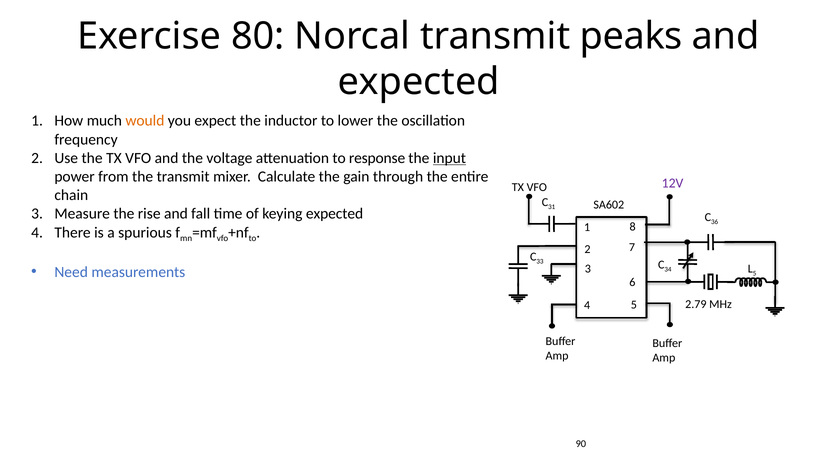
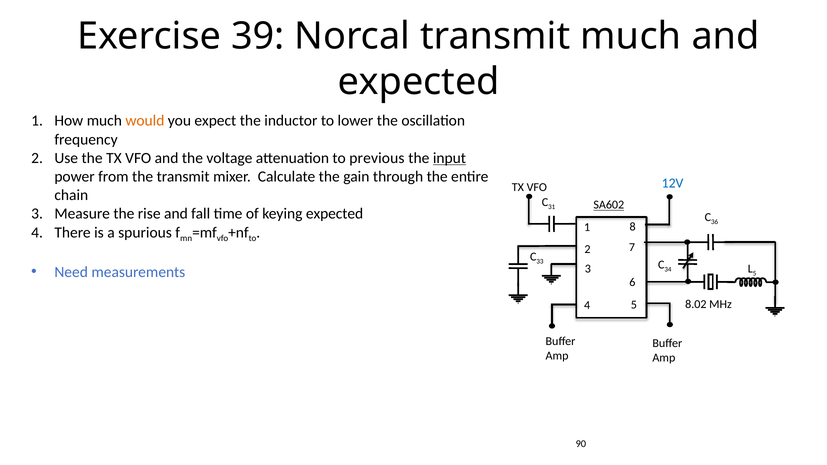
80: 80 -> 39
transmit peaks: peaks -> much
response: response -> previous
12V colour: purple -> blue
SA602 underline: none -> present
2.79: 2.79 -> 8.02
